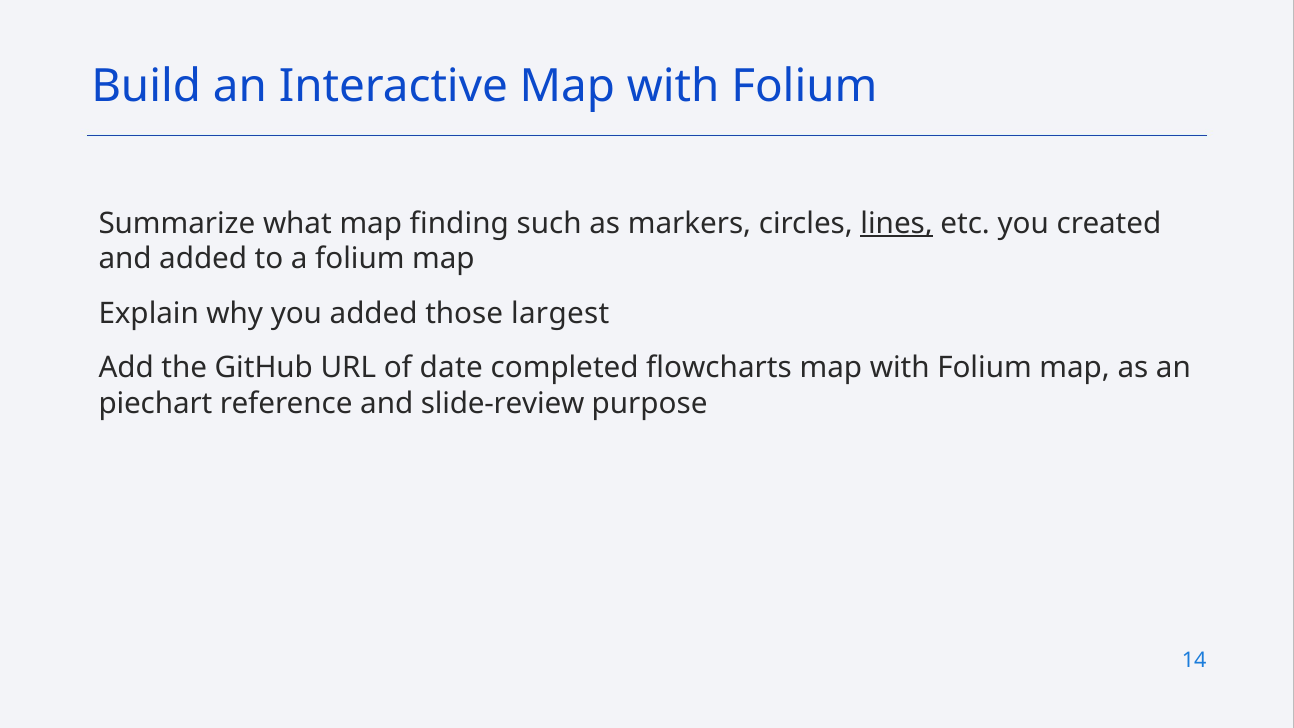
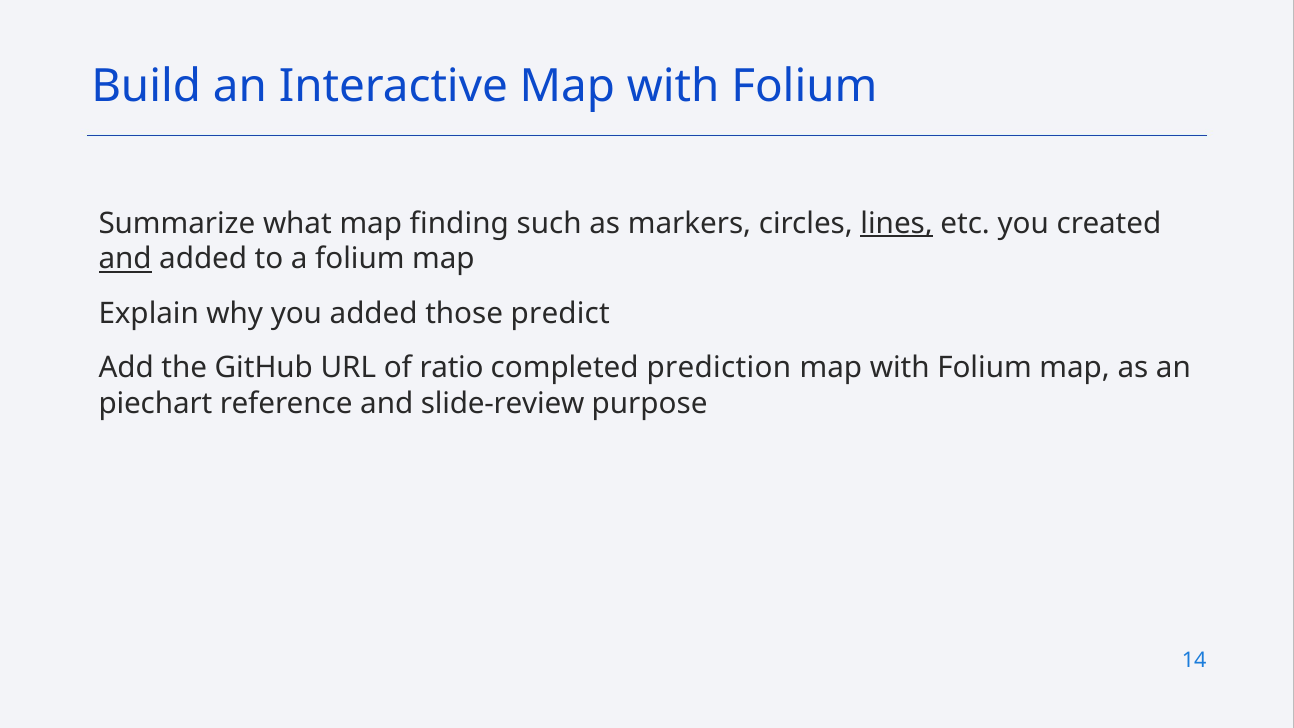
and at (125, 259) underline: none -> present
largest: largest -> predict
date: date -> ratio
flowcharts: flowcharts -> prediction
